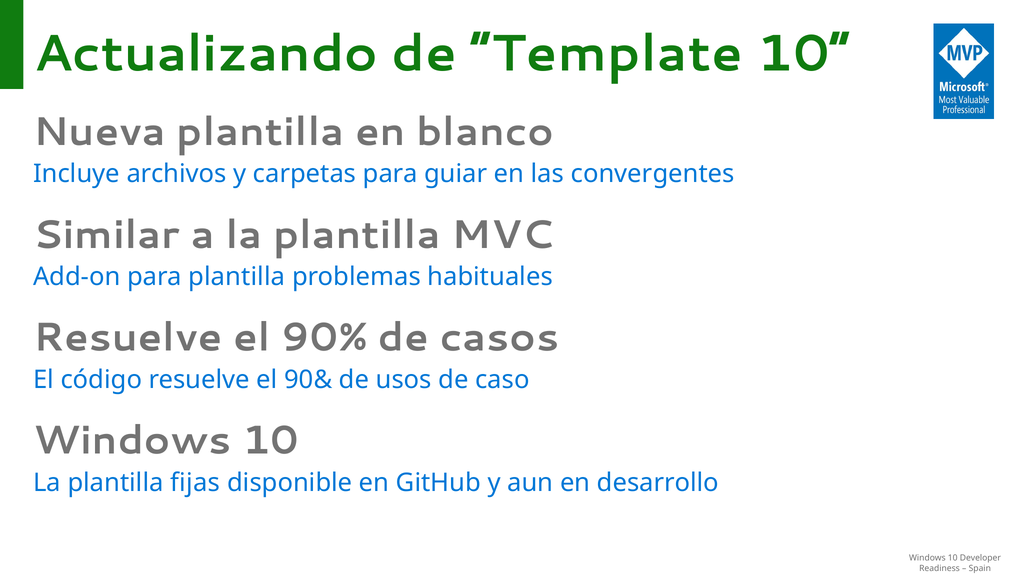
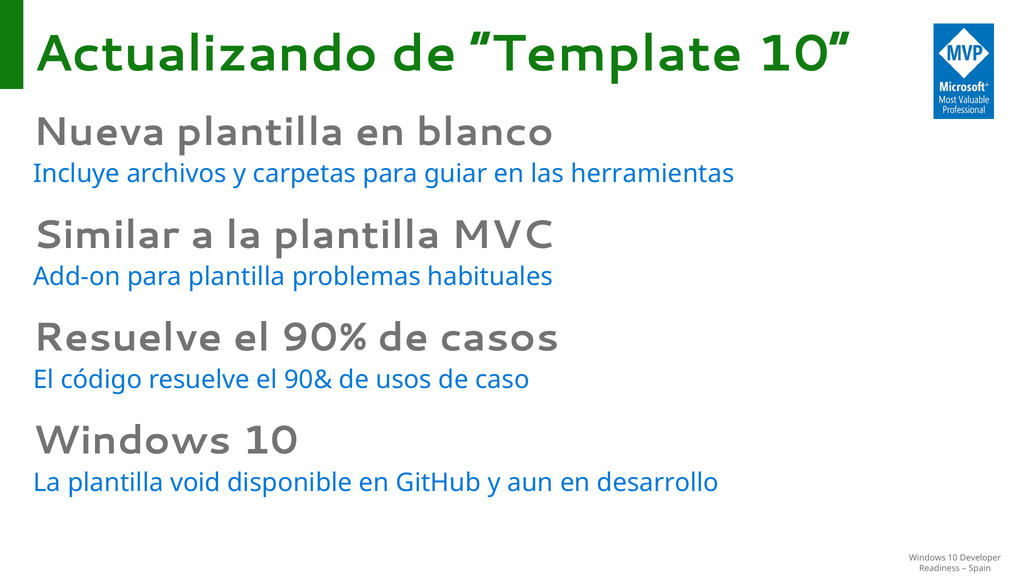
convergentes: convergentes -> herramientas
fijas: fijas -> void
